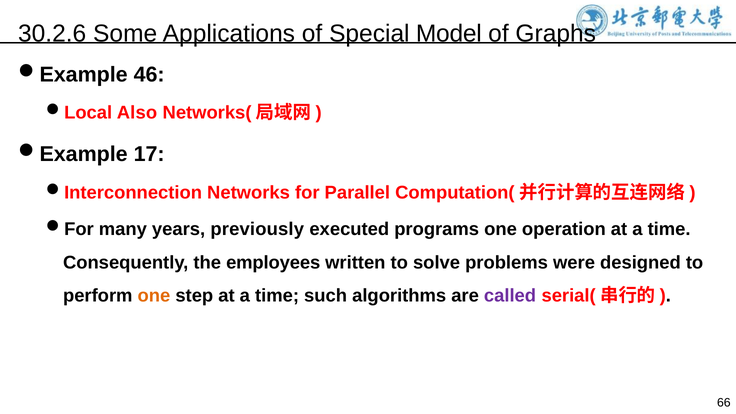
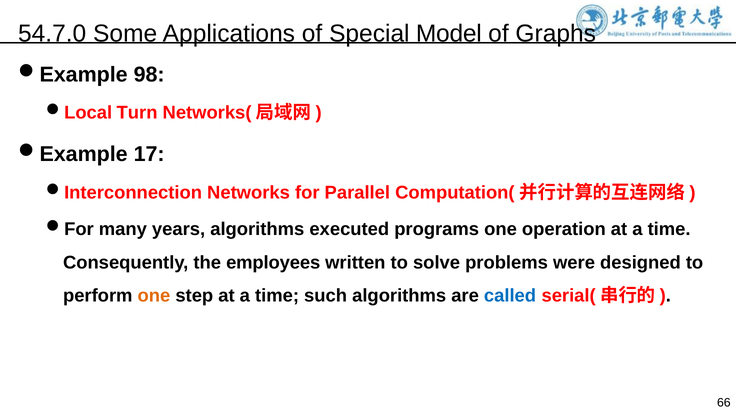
30.2.6: 30.2.6 -> 54.7.0
46: 46 -> 98
Also: Also -> Turn
years previously: previously -> algorithms
called colour: purple -> blue
